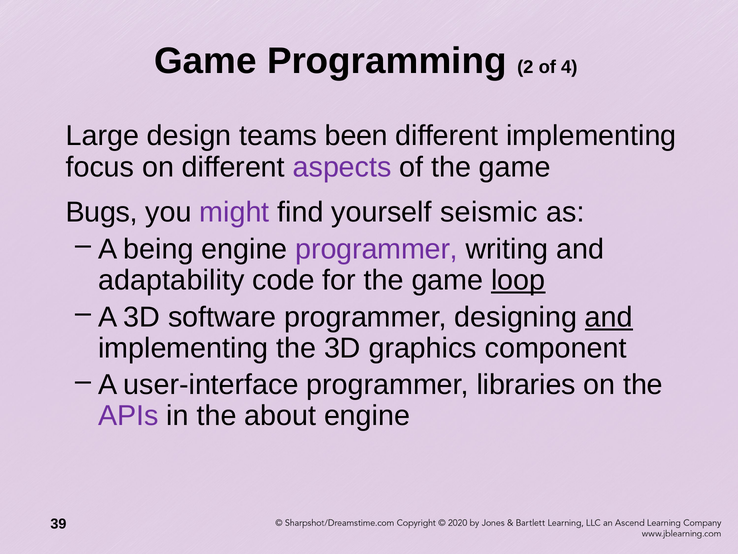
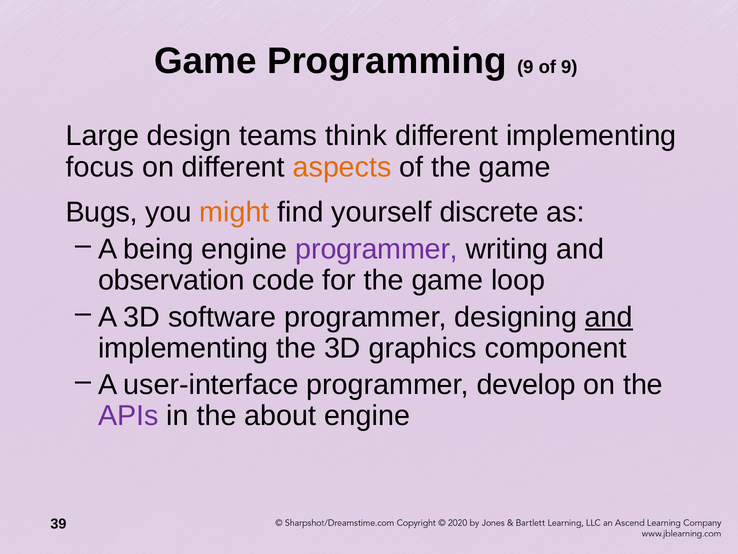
Programming 2: 2 -> 9
of 4: 4 -> 9
been: been -> think
aspects colour: purple -> orange
might colour: purple -> orange
seismic: seismic -> discrete
adaptability: adaptability -> observation
loop underline: present -> none
libraries: libraries -> develop
